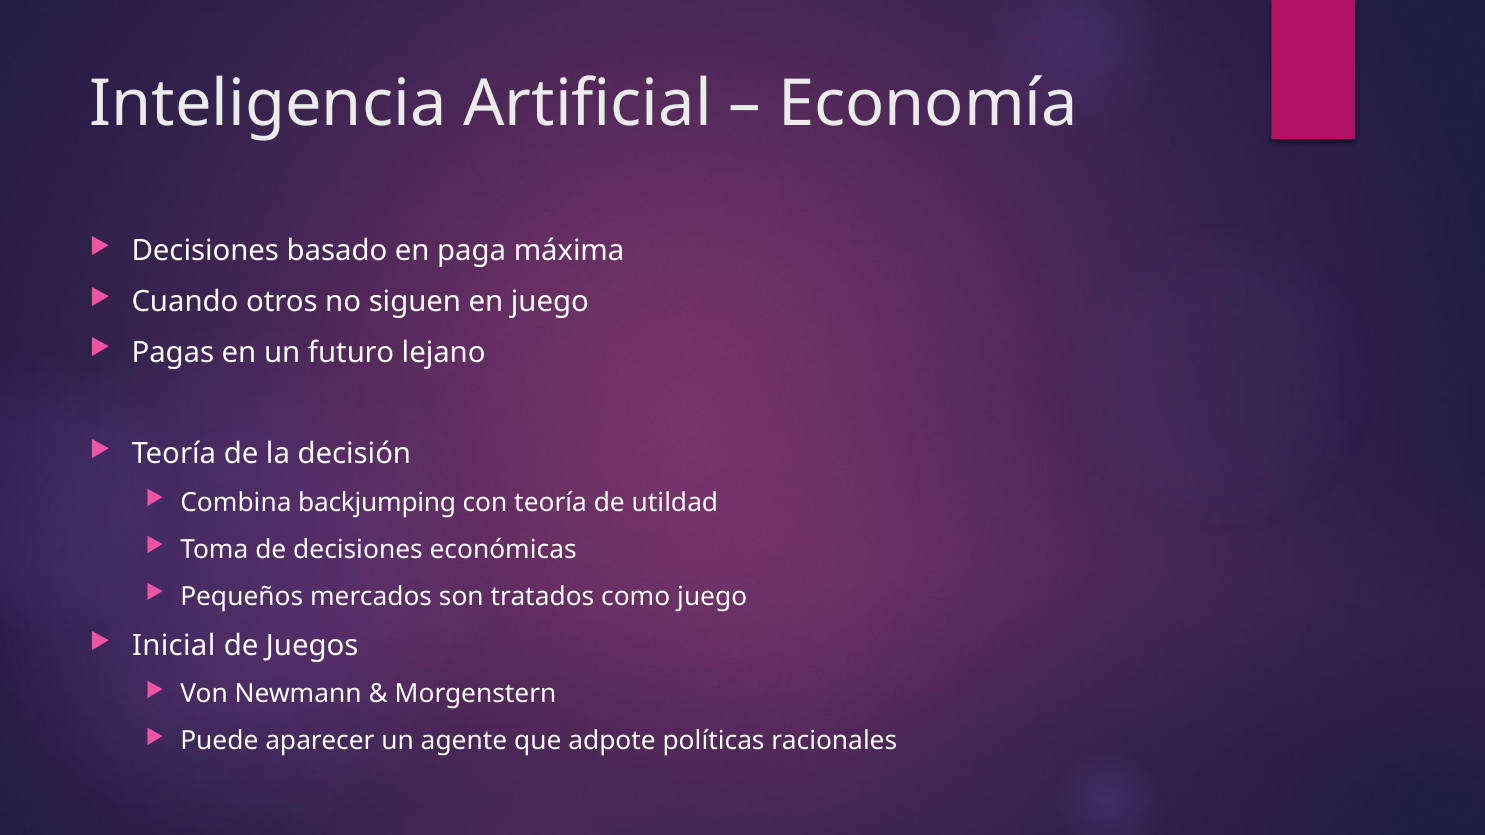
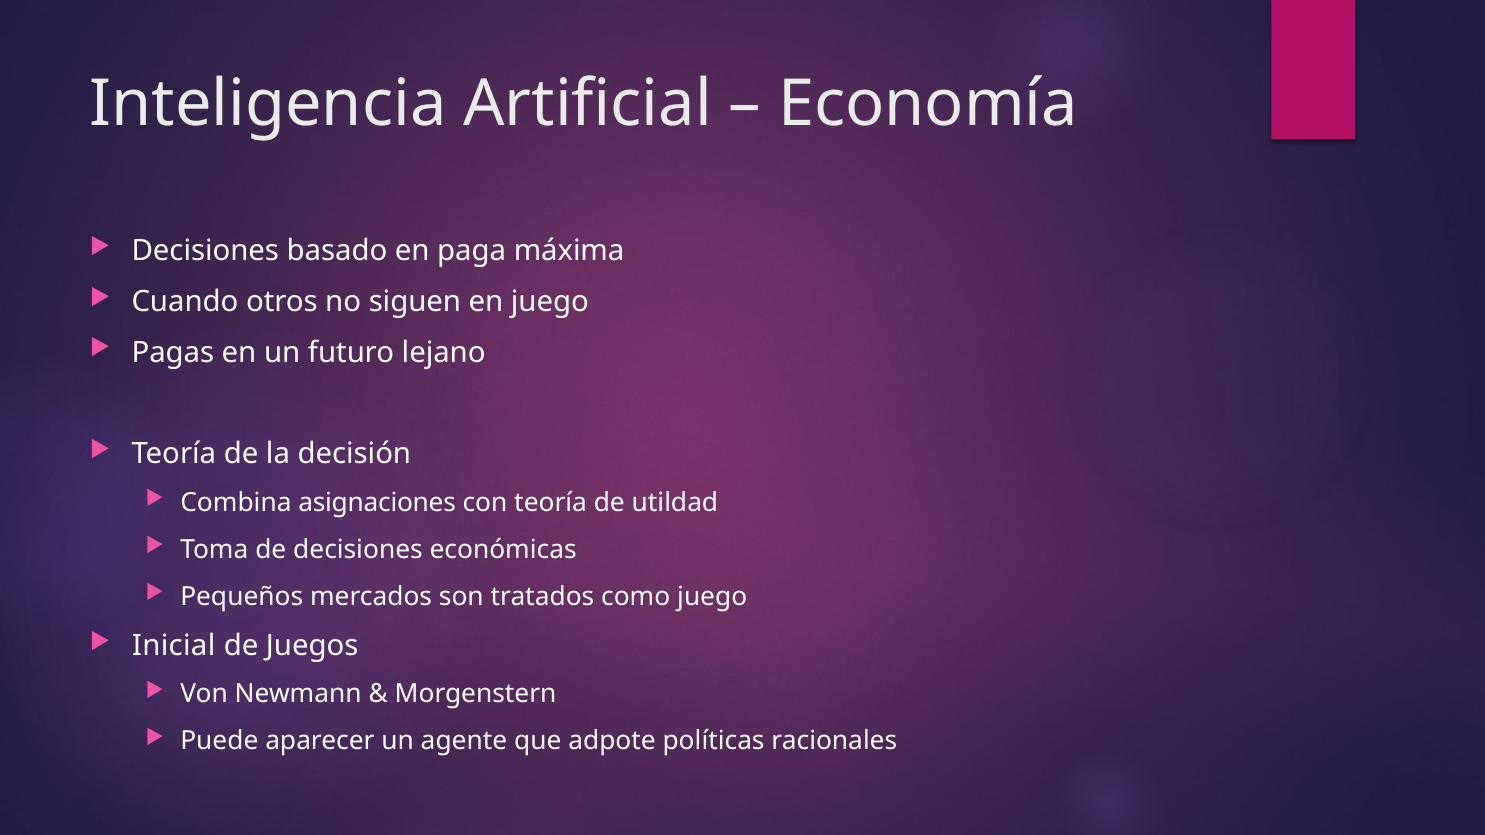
backjumping: backjumping -> asignaciones
